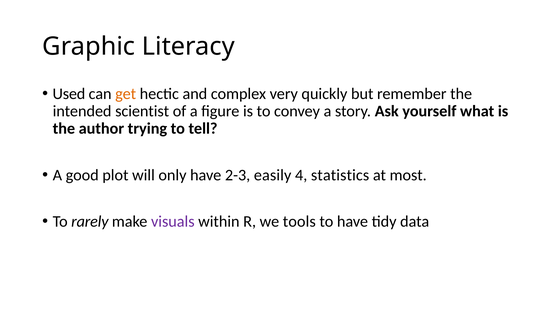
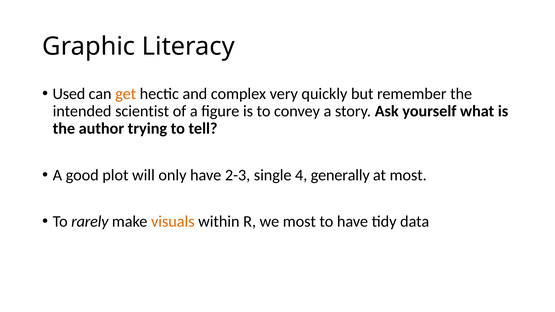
easily: easily -> single
statistics: statistics -> generally
visuals colour: purple -> orange
we tools: tools -> most
